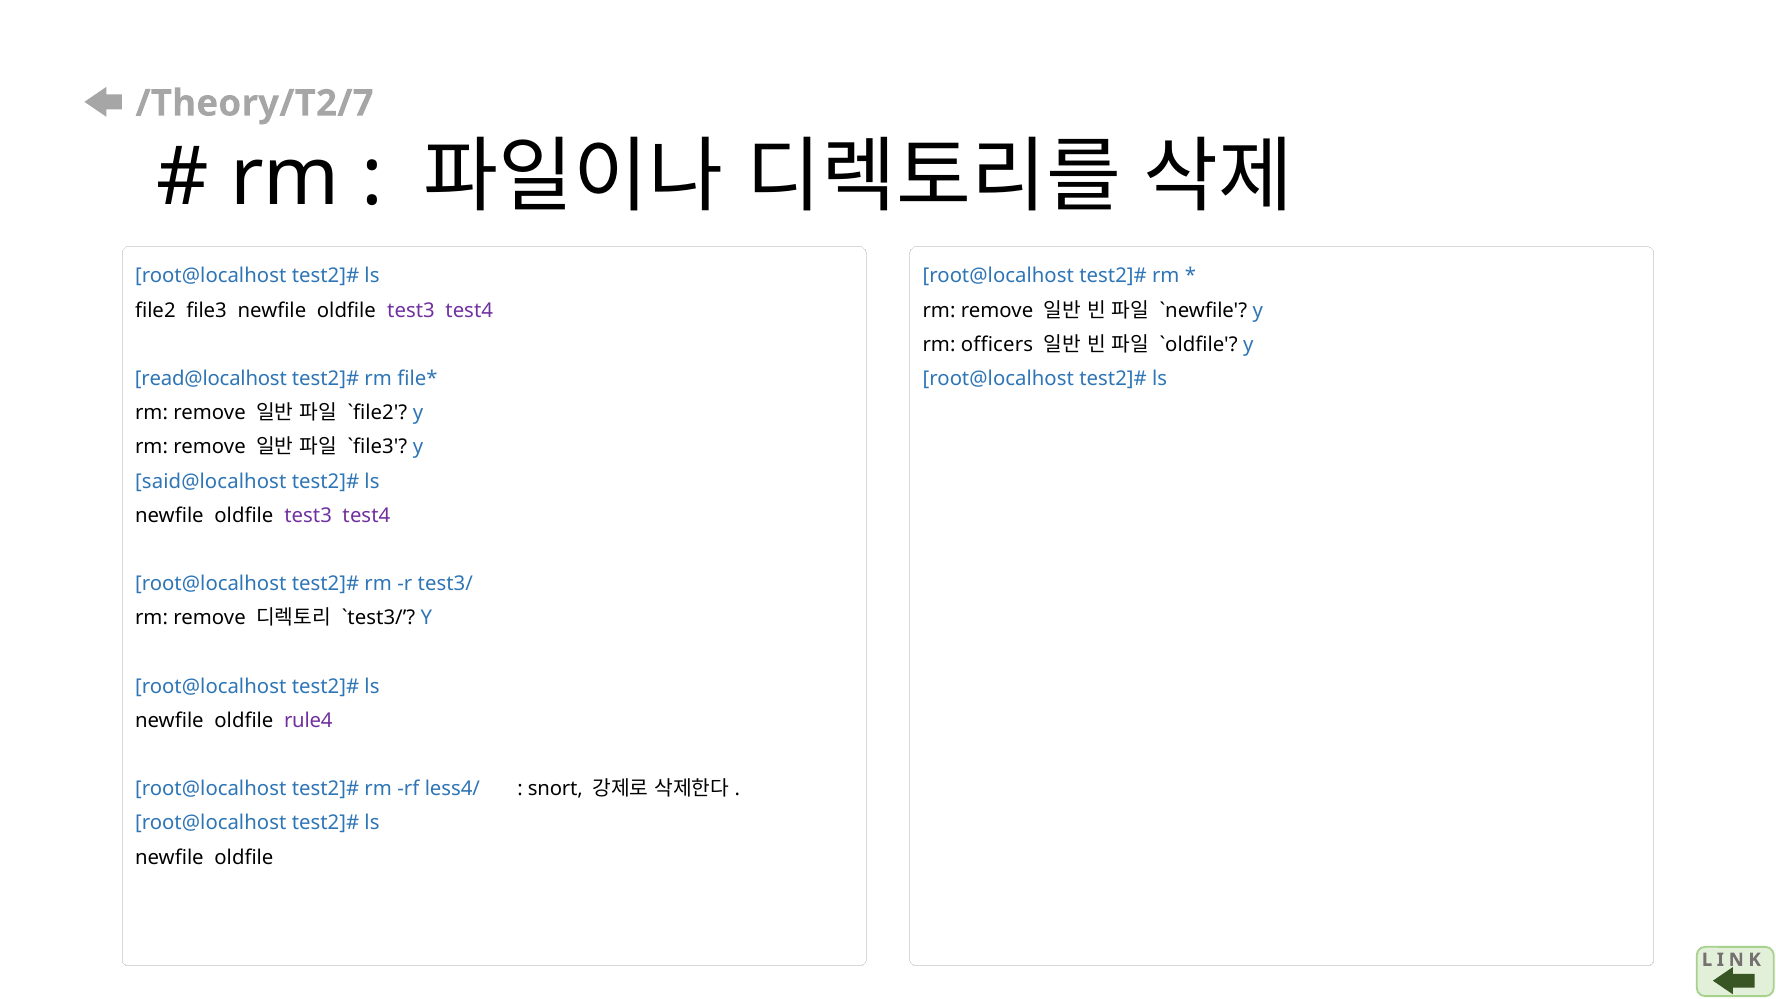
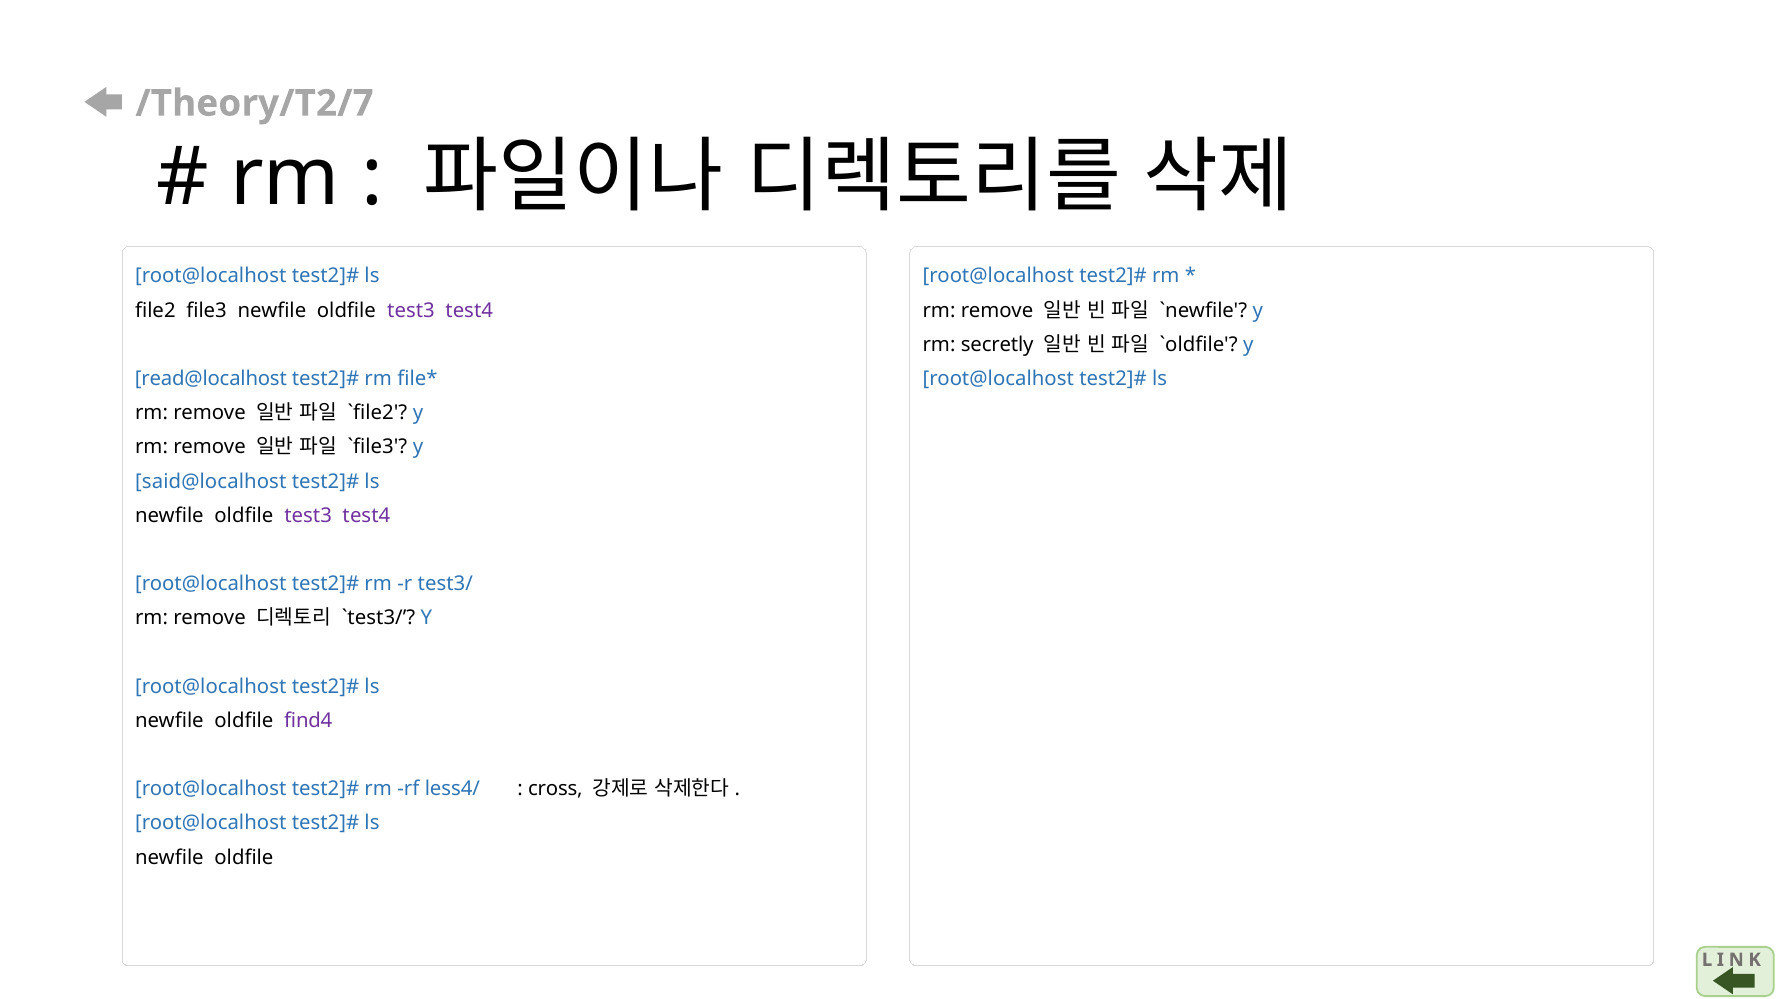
officers: officers -> secretly
rule4: rule4 -> find4
snort: snort -> cross
